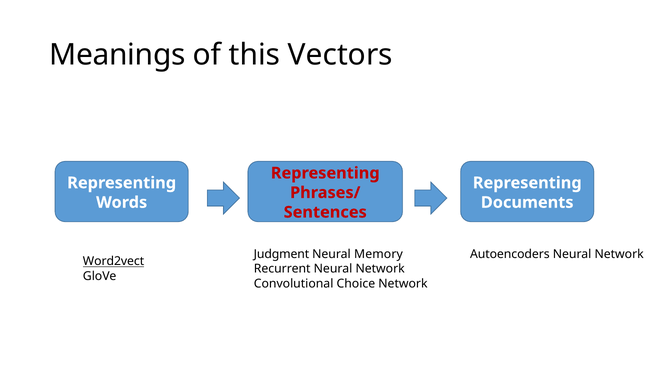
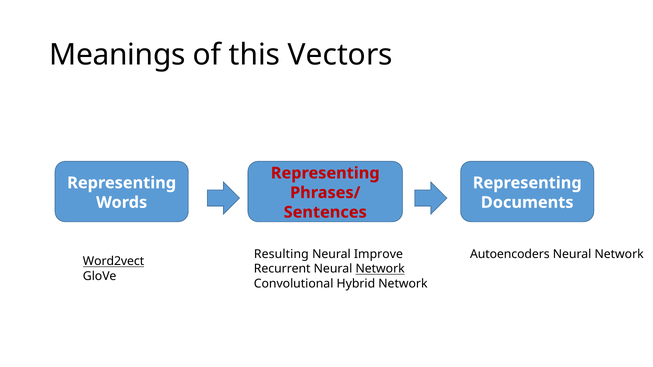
Judgment: Judgment -> Resulting
Memory: Memory -> Improve
Network at (380, 269) underline: none -> present
Choice: Choice -> Hybrid
